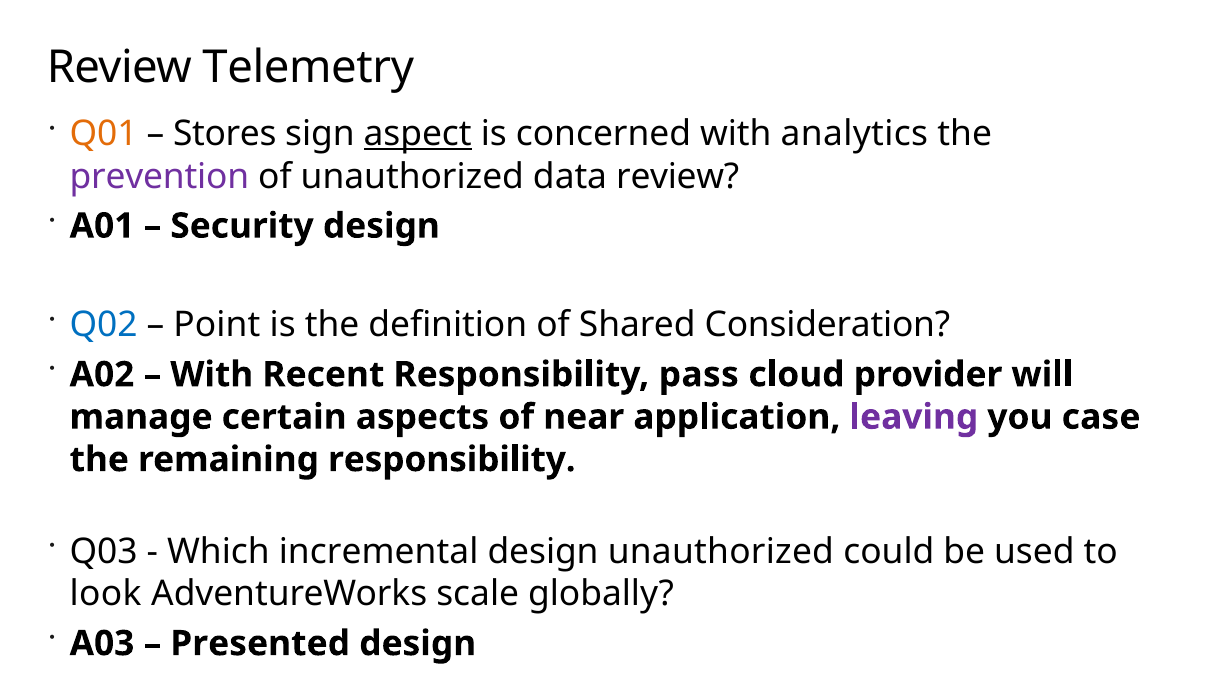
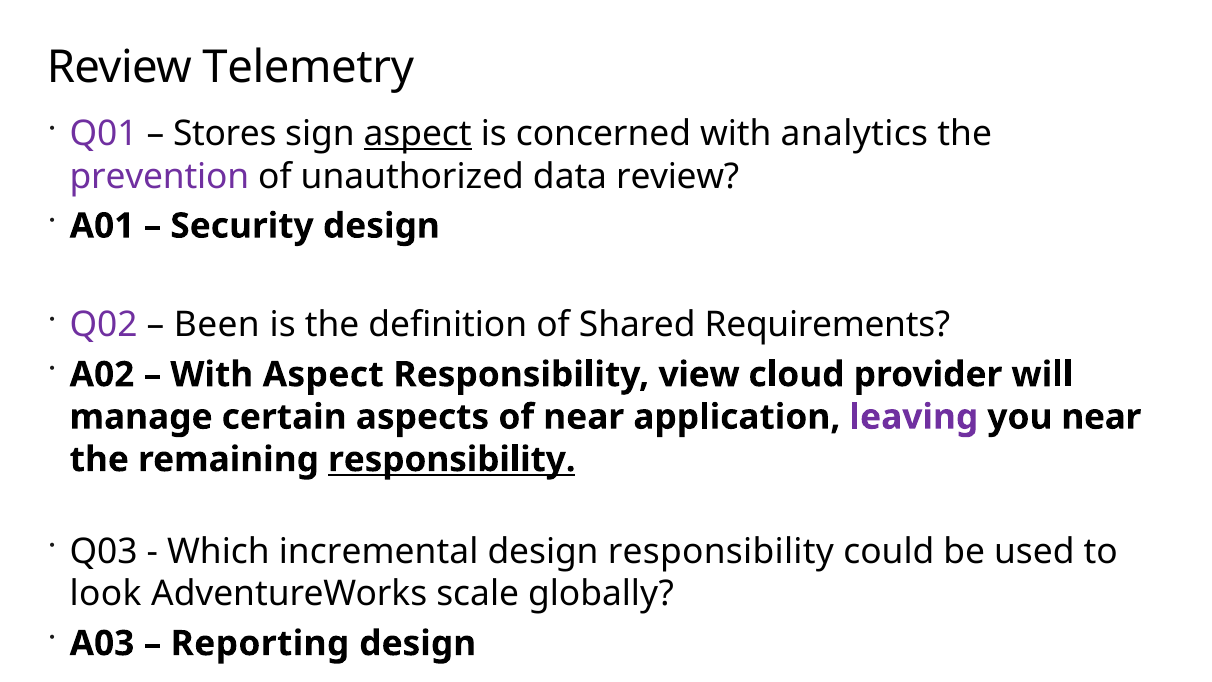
Q01 colour: orange -> purple
Q02 colour: blue -> purple
Point: Point -> Been
Consideration: Consideration -> Requirements
With Recent: Recent -> Aspect
pass: pass -> view
you case: case -> near
responsibility at (452, 459) underline: none -> present
design unauthorized: unauthorized -> responsibility
Presented: Presented -> Reporting
